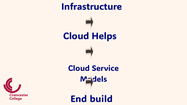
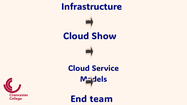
Helps: Helps -> Show
build: build -> team
